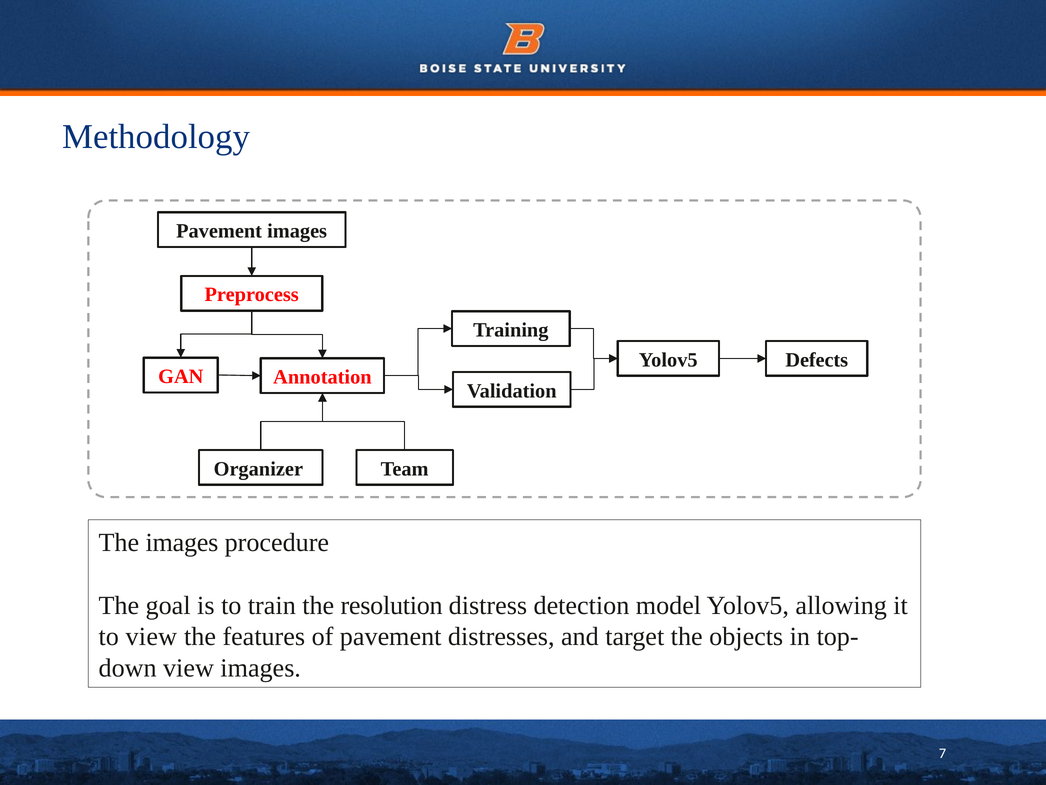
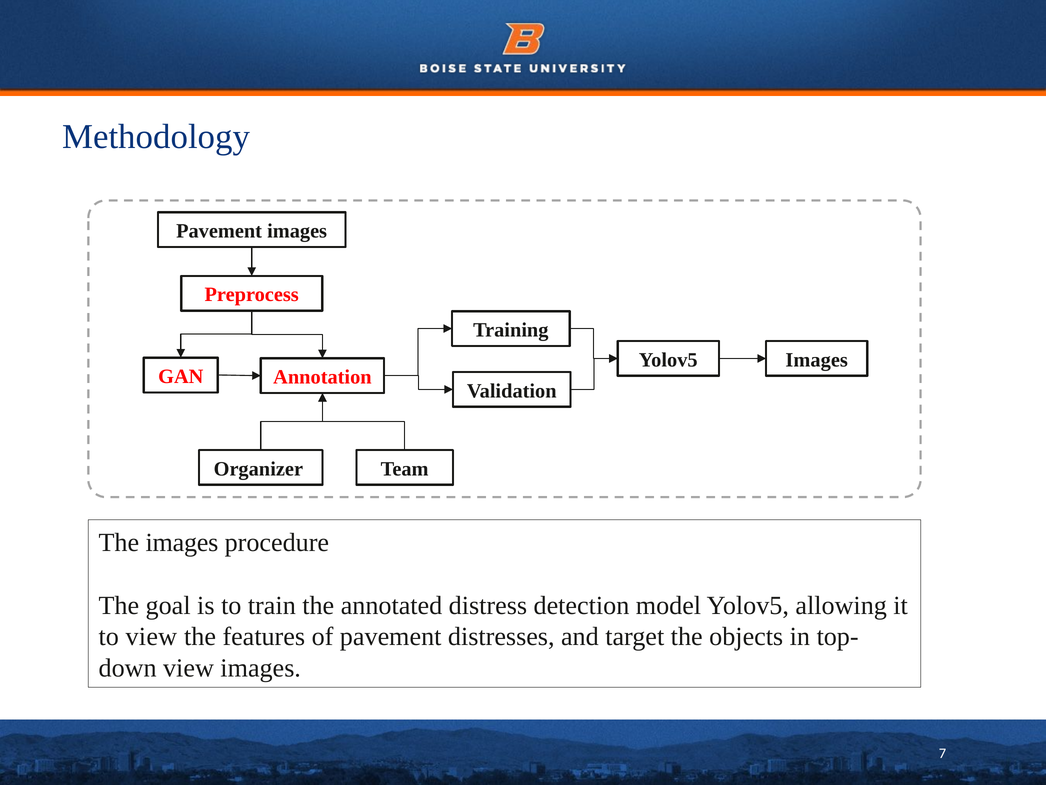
Defects at (817, 360): Defects -> Images
resolution: resolution -> annotated
